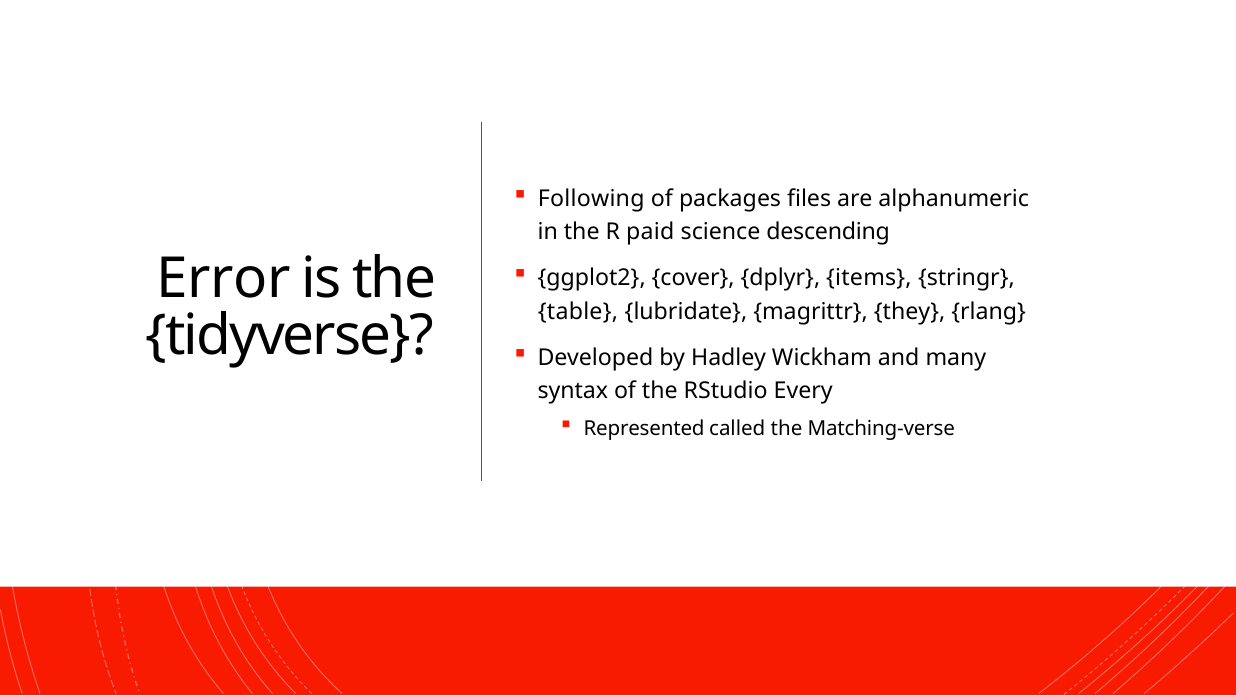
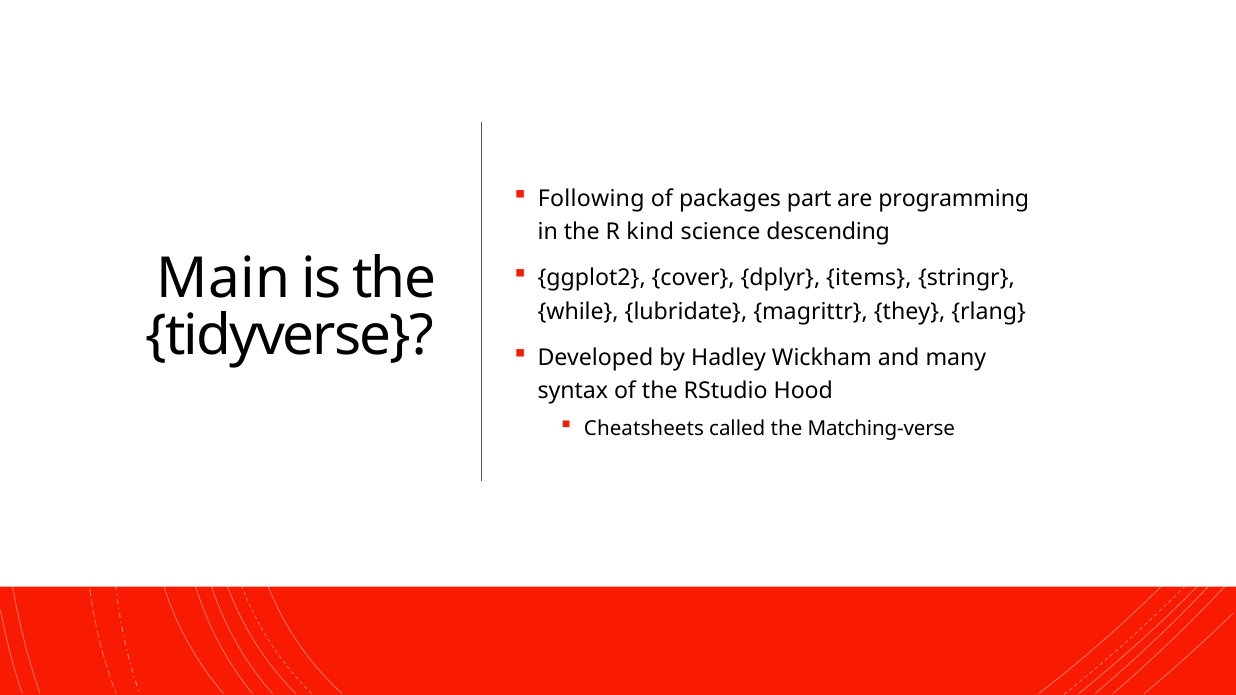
files: files -> part
alphanumeric: alphanumeric -> programming
paid: paid -> kind
Error: Error -> Main
table: table -> while
Every: Every -> Hood
Represented: Represented -> Cheatsheets
